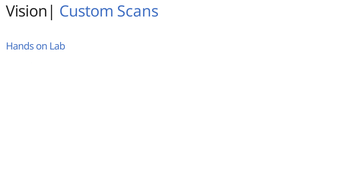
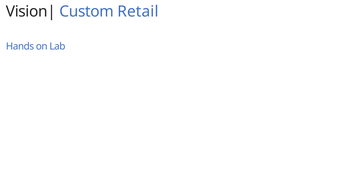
Scans: Scans -> Retail
